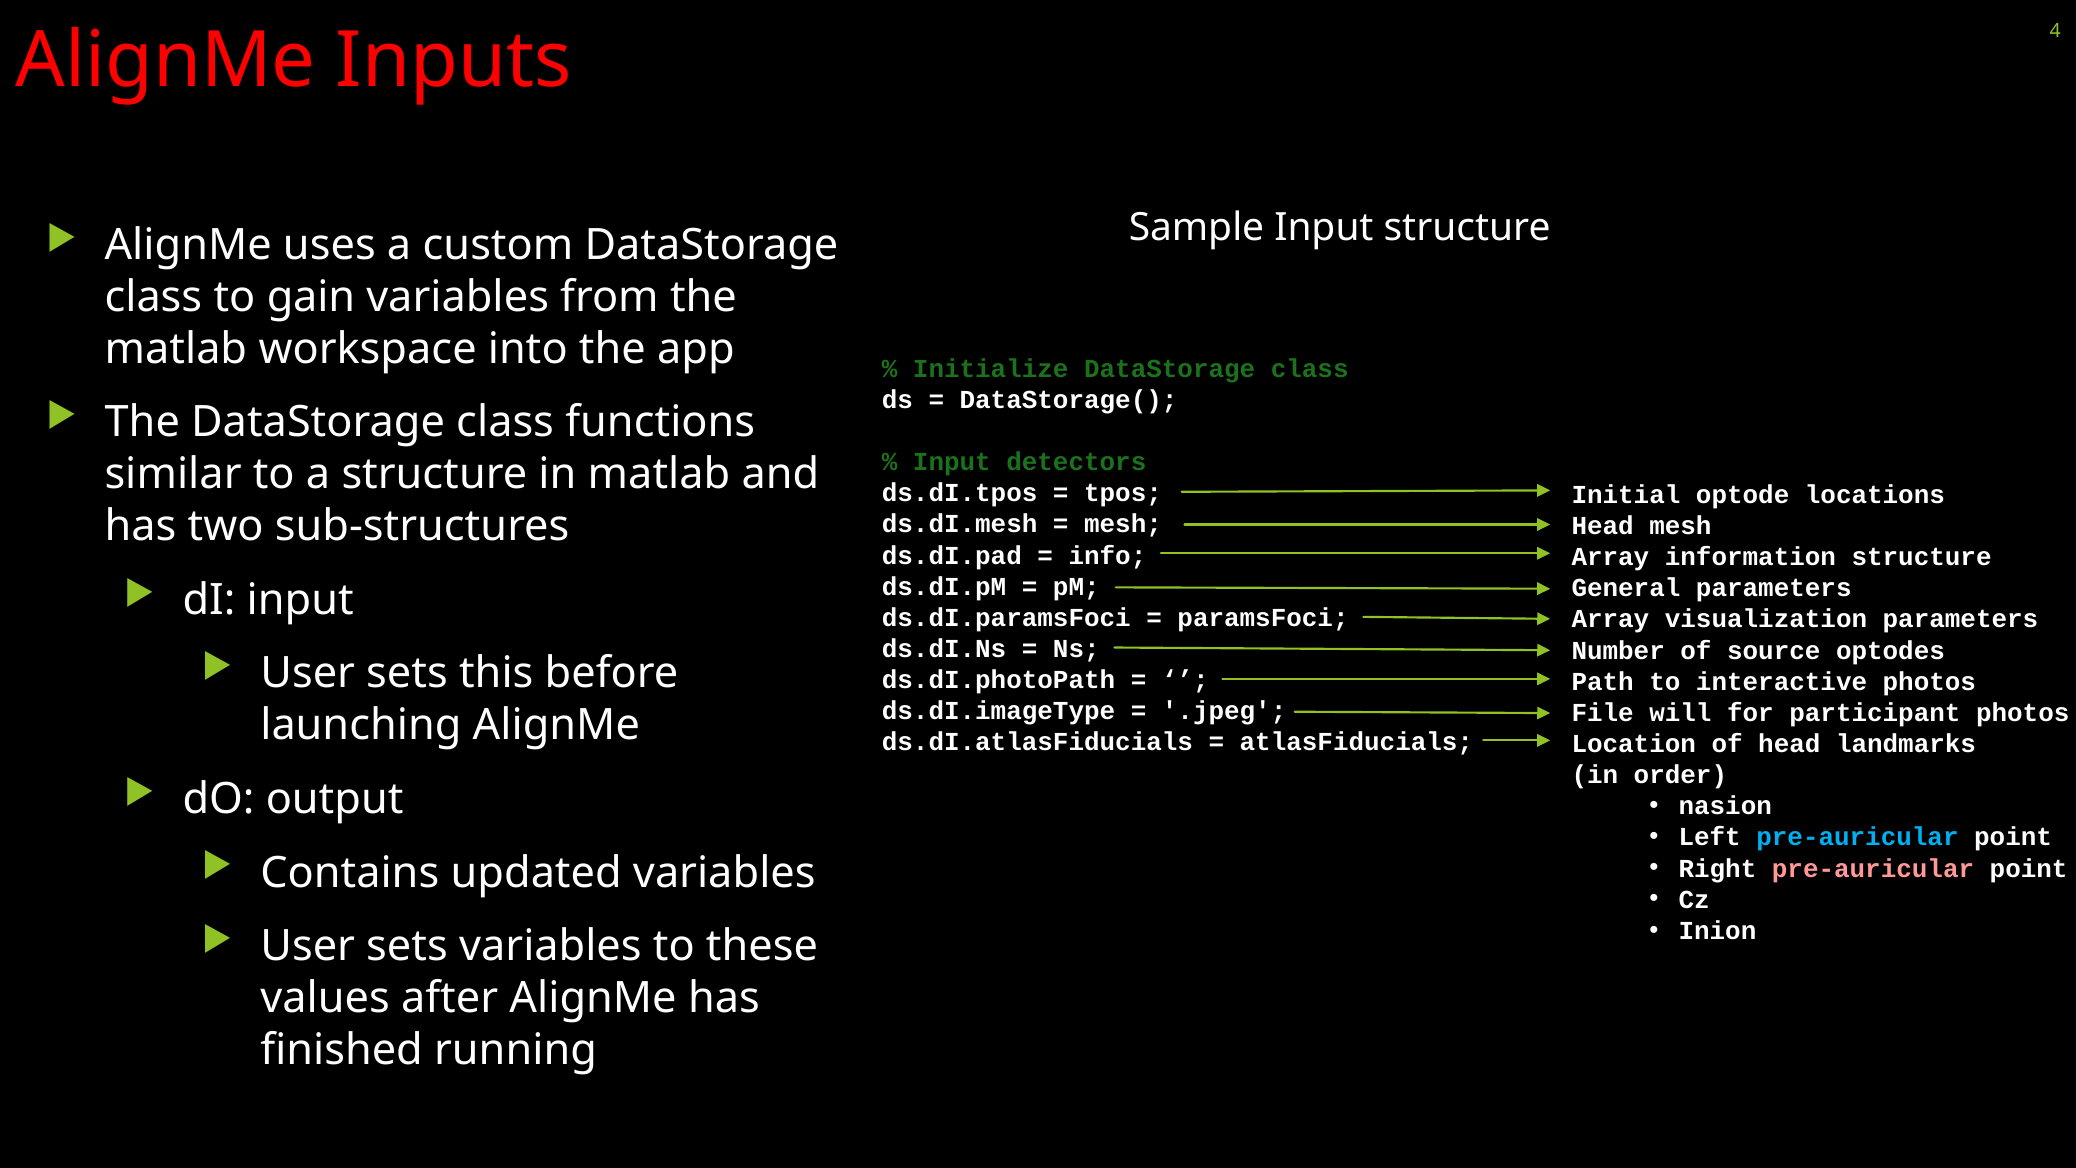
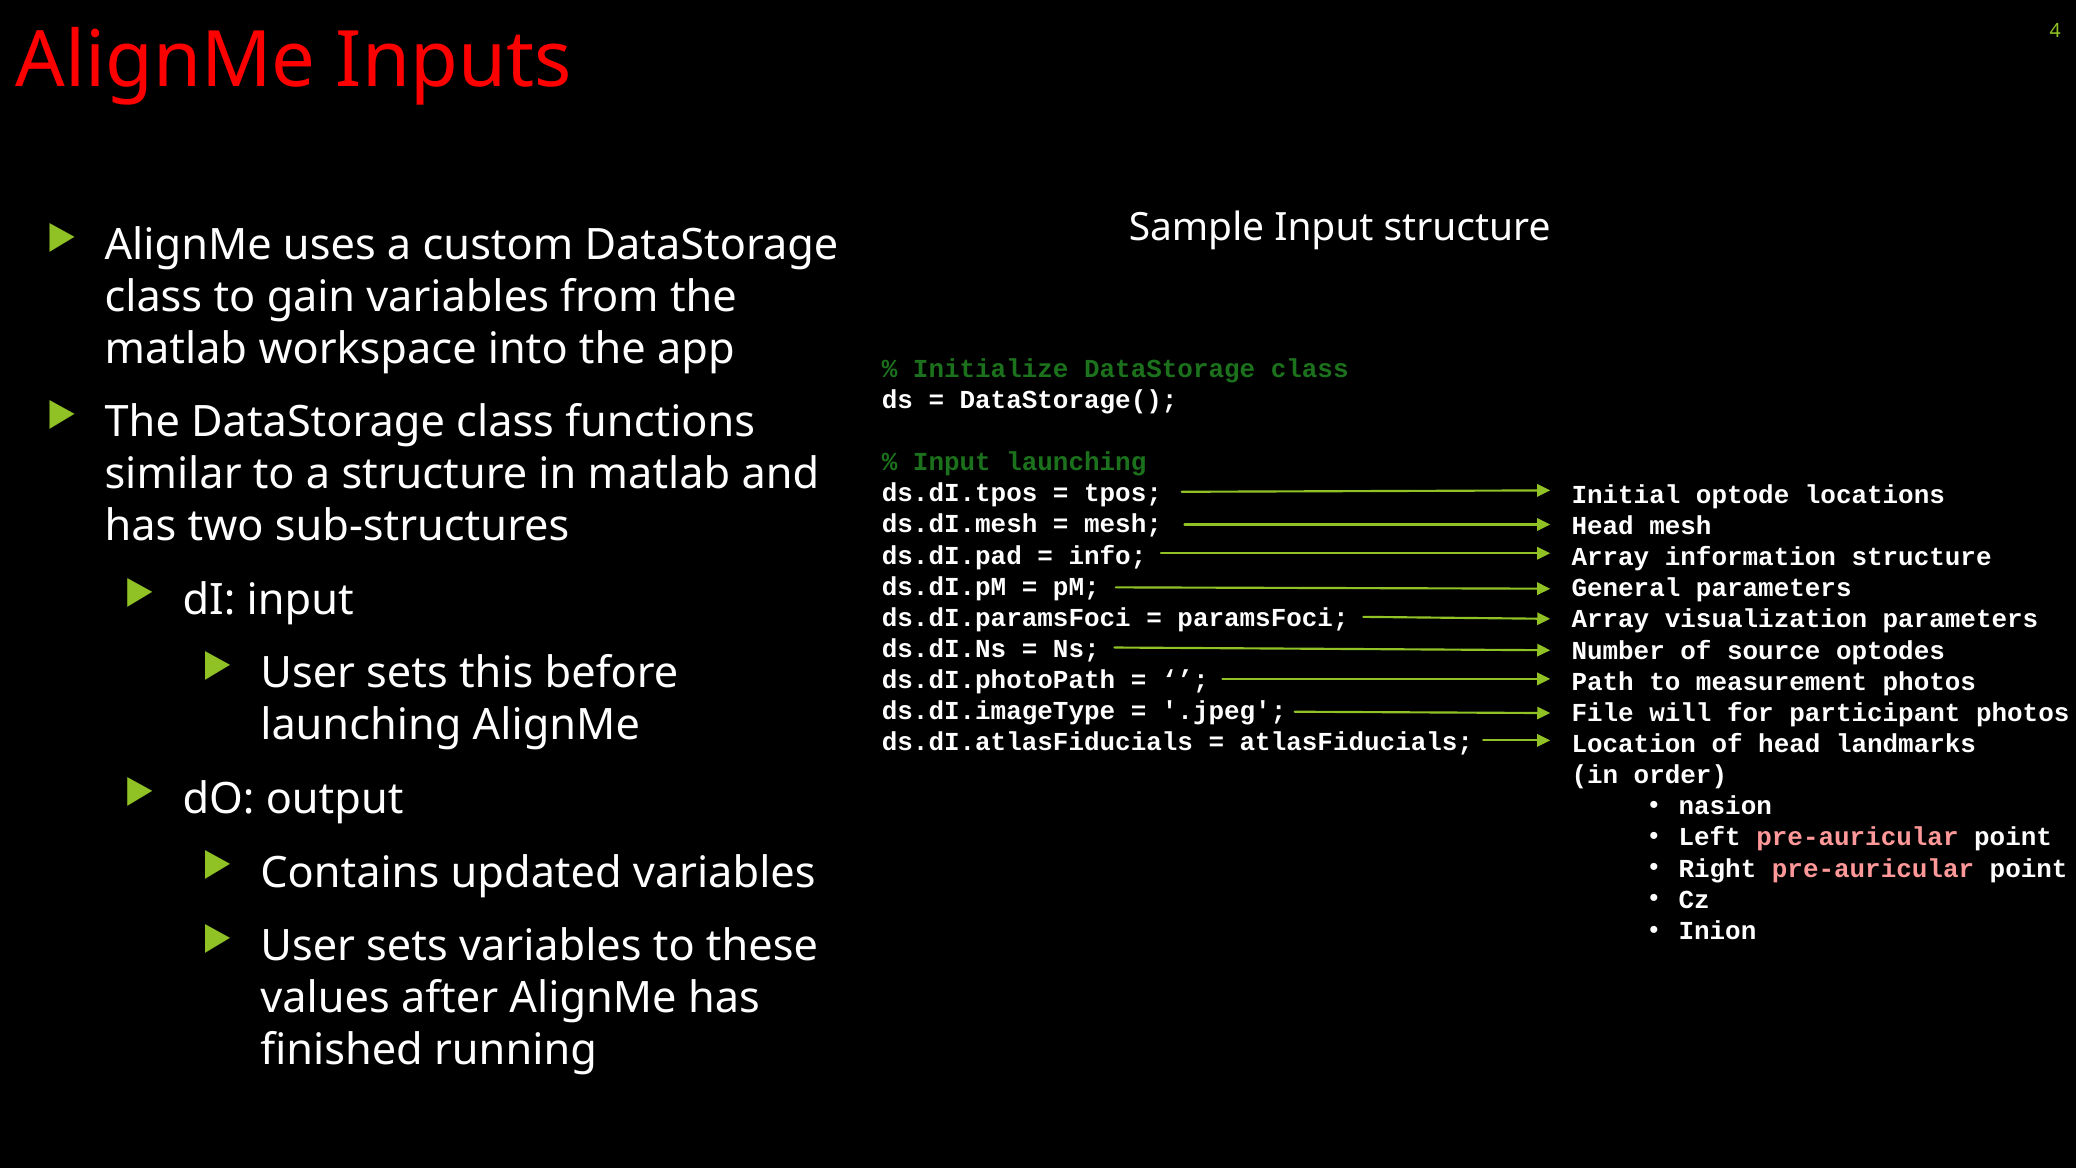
Input detectors: detectors -> launching
interactive: interactive -> measurement
pre-auricular at (1857, 837) colour: light blue -> pink
